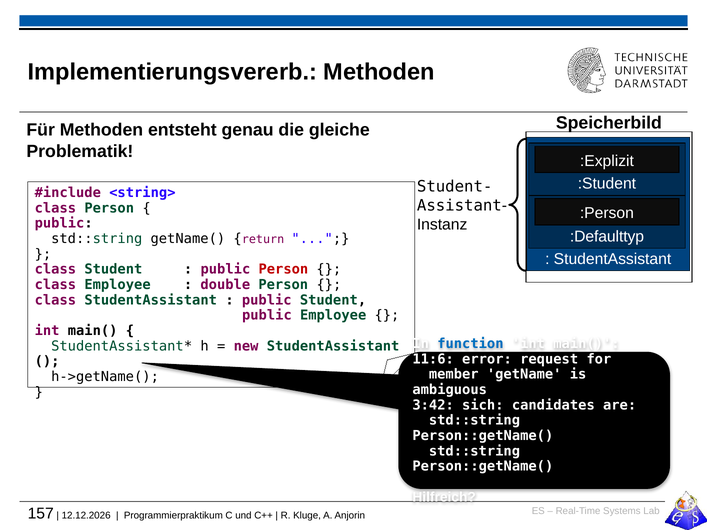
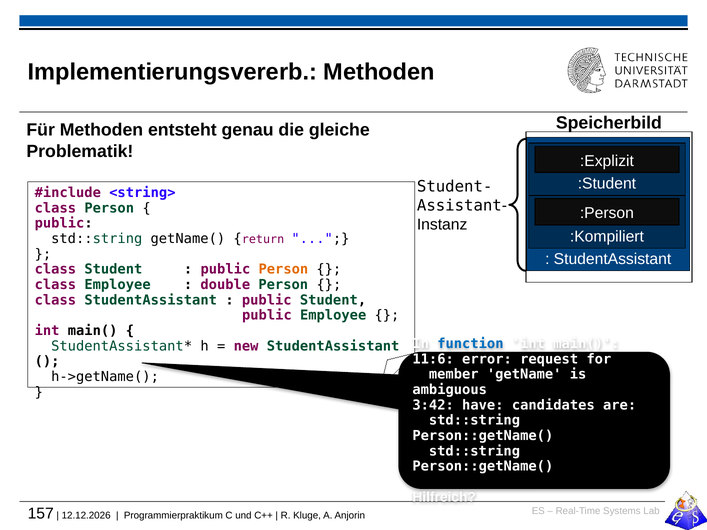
:Defaulttyp: :Defaulttyp -> :Kompiliert
Person at (283, 270) colour: red -> orange
sich: sich -> have
